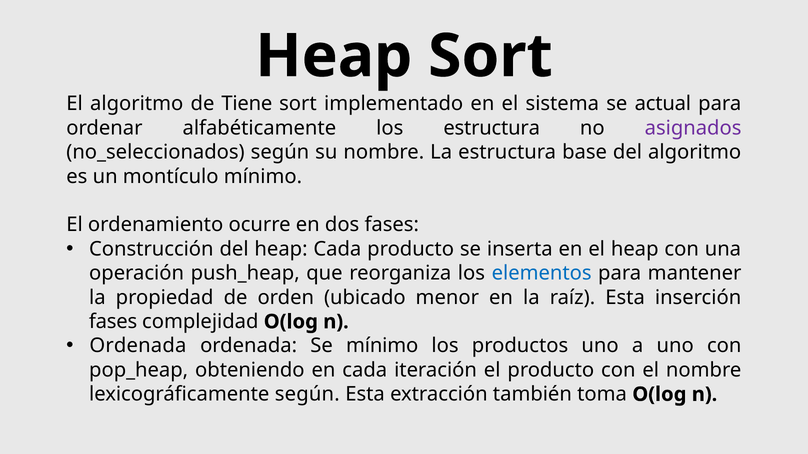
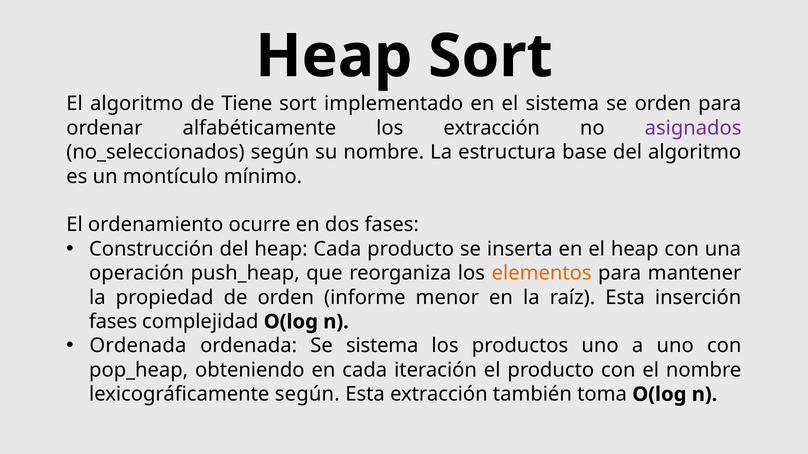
se actual: actual -> orden
los estructura: estructura -> extracción
elementos colour: blue -> orange
ubicado: ubicado -> informe
Se mínimo: mínimo -> sistema
